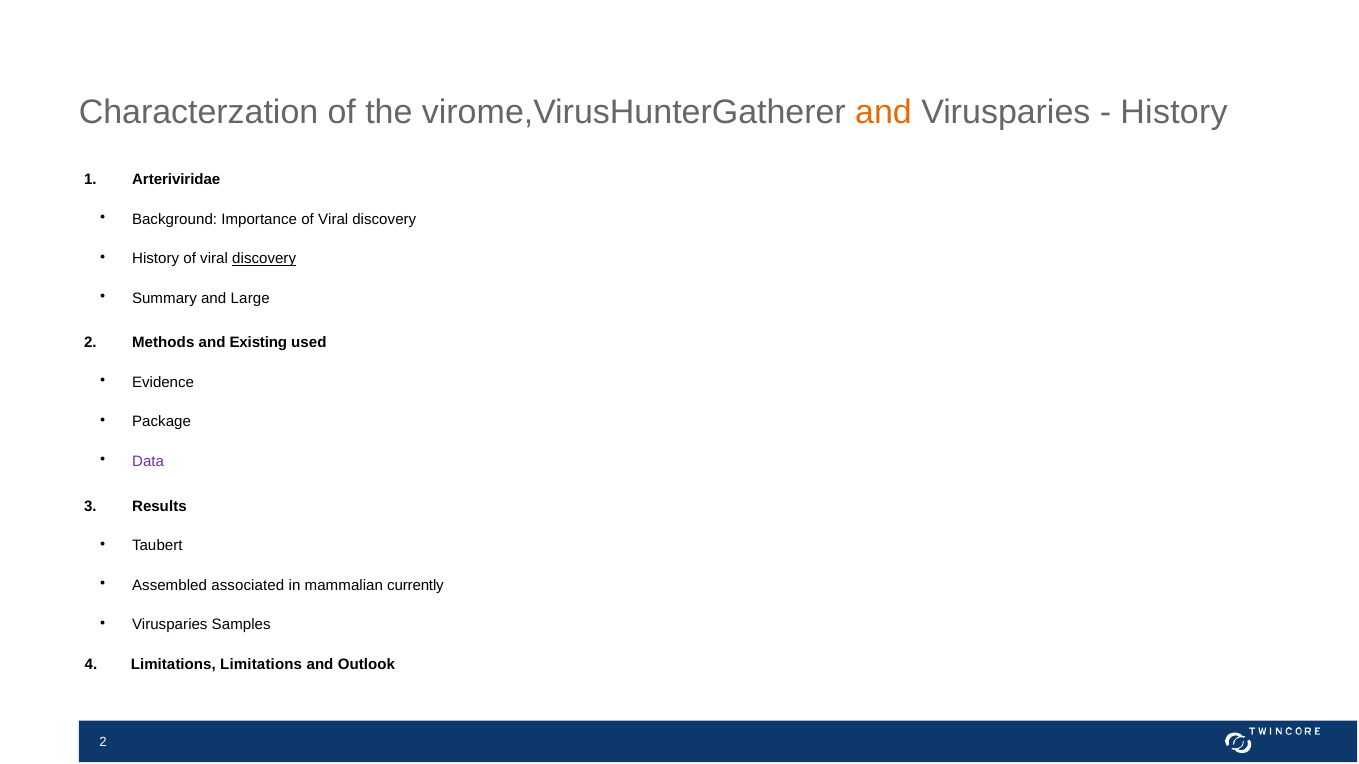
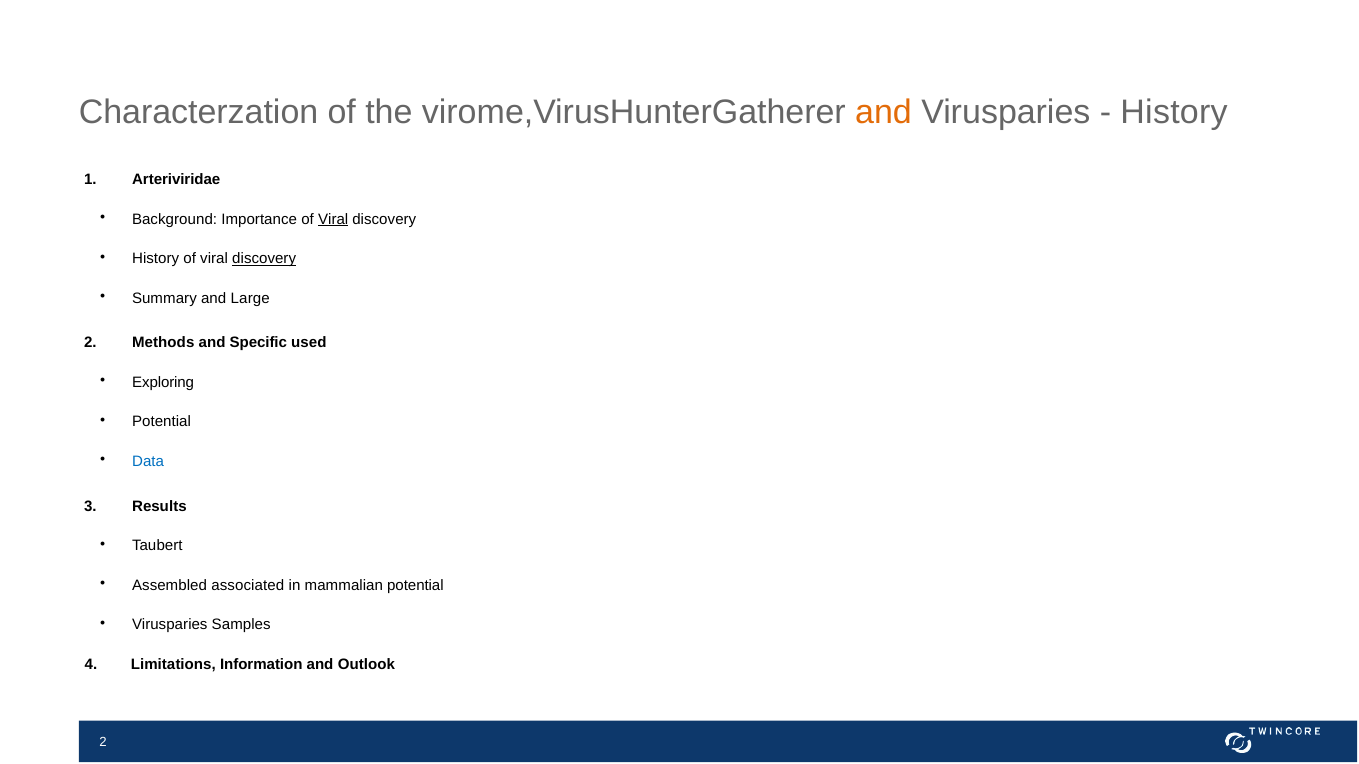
Viral at (333, 219) underline: none -> present
Existing: Existing -> Specific
Evidence: Evidence -> Exploring
Package at (162, 422): Package -> Potential
Data colour: purple -> blue
mammalian currently: currently -> potential
Limitations Limitations: Limitations -> Information
